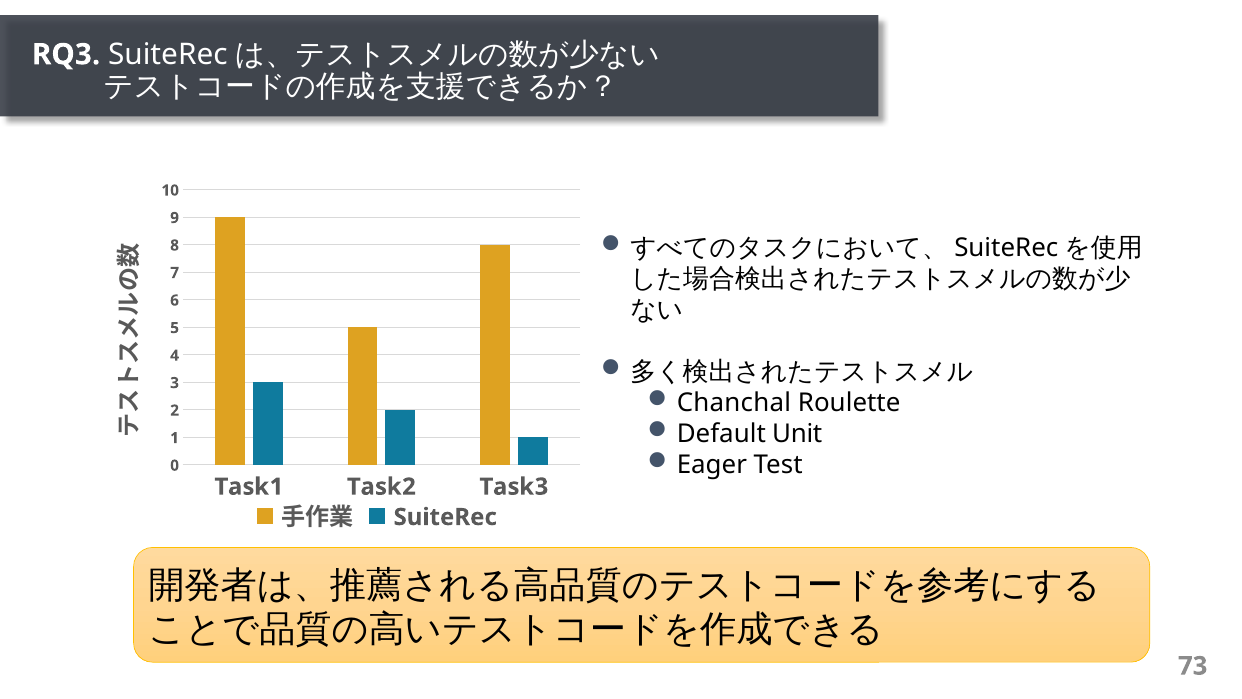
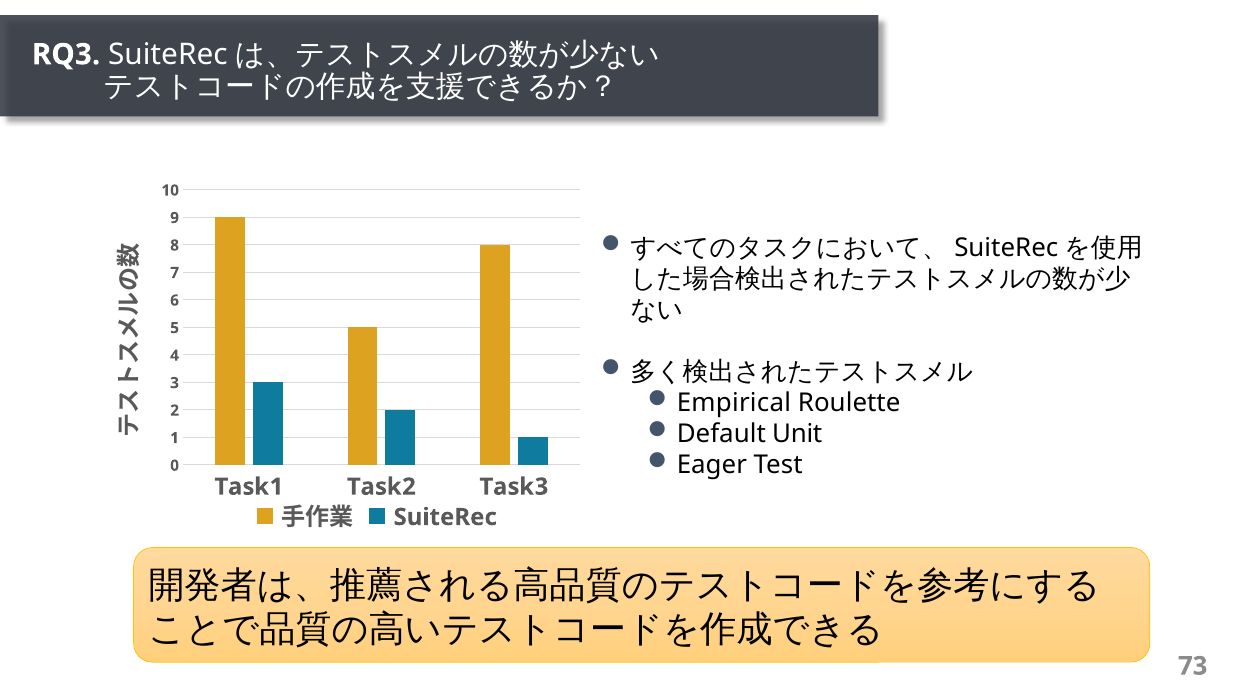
Chanchal: Chanchal -> Empirical
